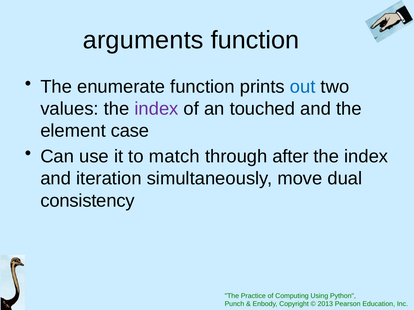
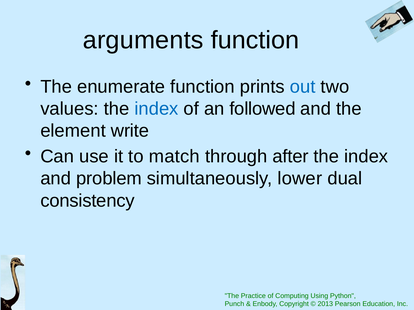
index at (156, 109) colour: purple -> blue
touched: touched -> followed
case: case -> write
iteration: iteration -> problem
move: move -> lower
